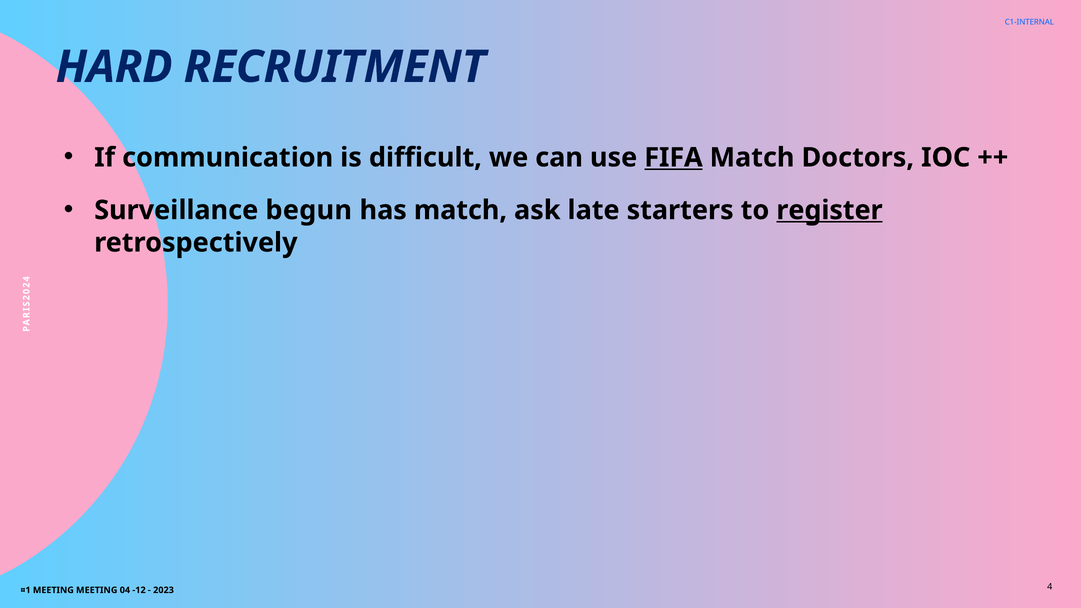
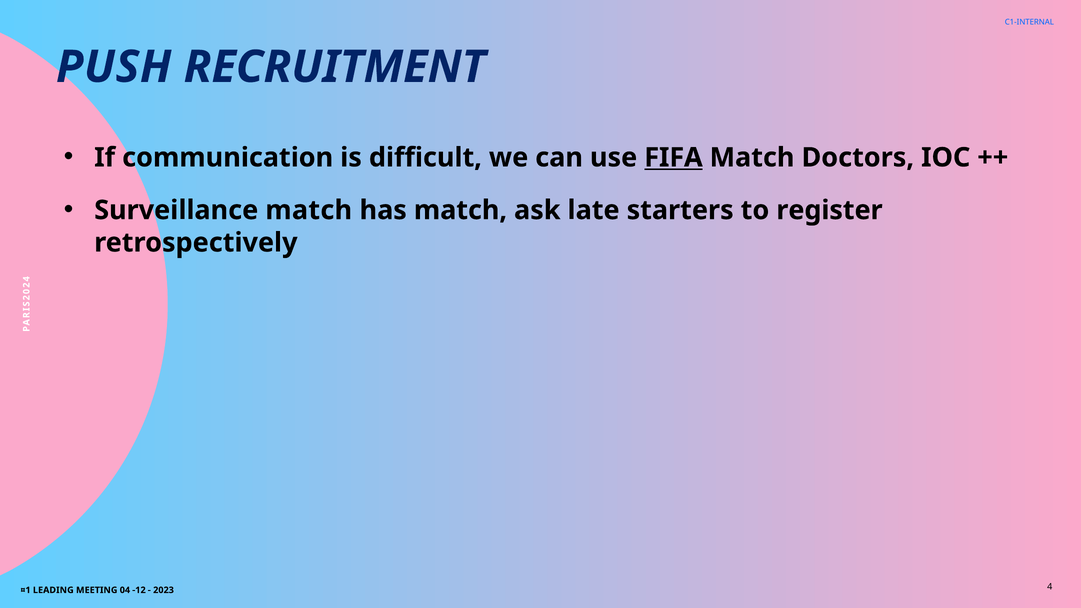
HARD: HARD -> PUSH
Surveillance begun: begun -> match
register underline: present -> none
¤1 MEETING: MEETING -> LEADING
